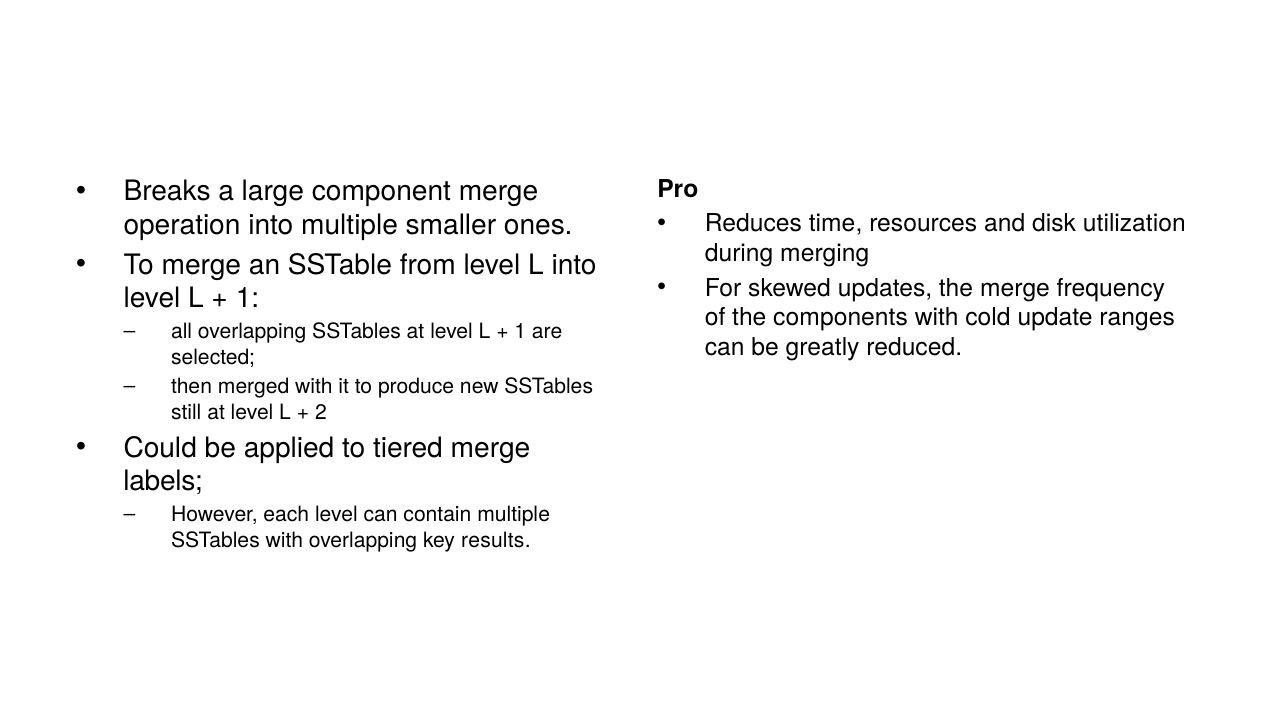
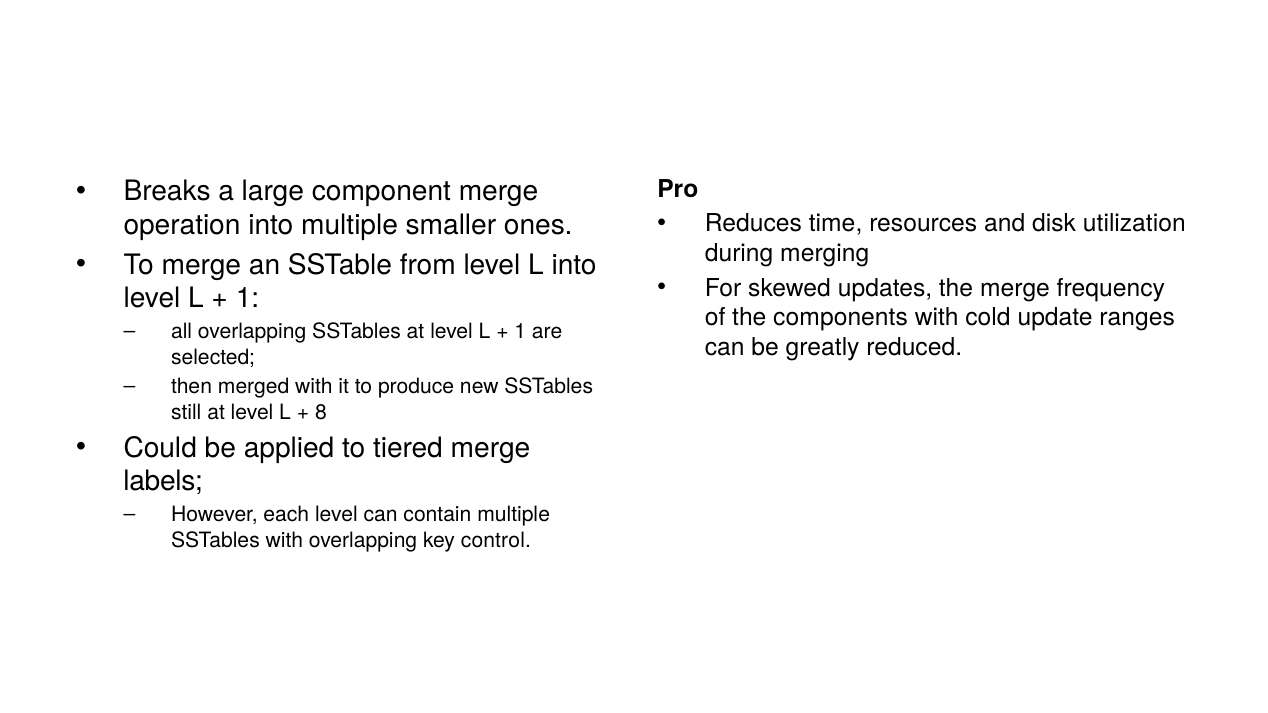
2: 2 -> 8
results: results -> control
